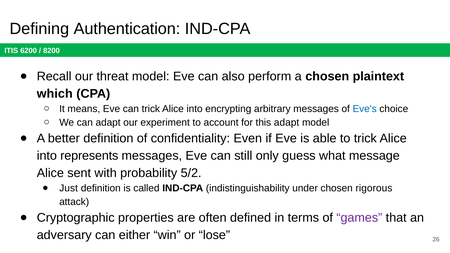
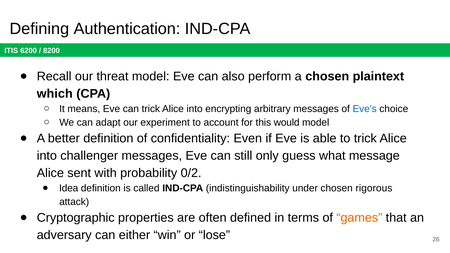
this adapt: adapt -> would
represents: represents -> challenger
5/2: 5/2 -> 0/2
Just: Just -> Idea
games colour: purple -> orange
